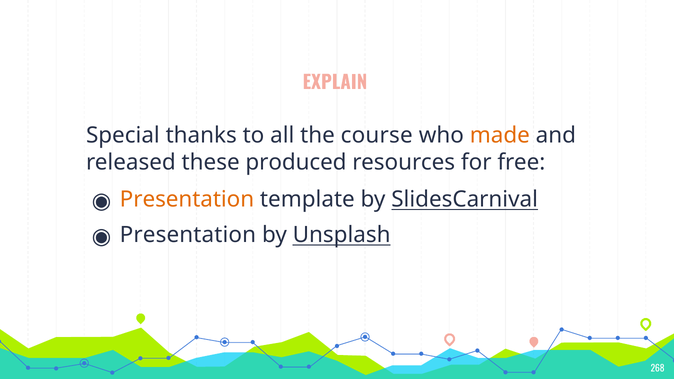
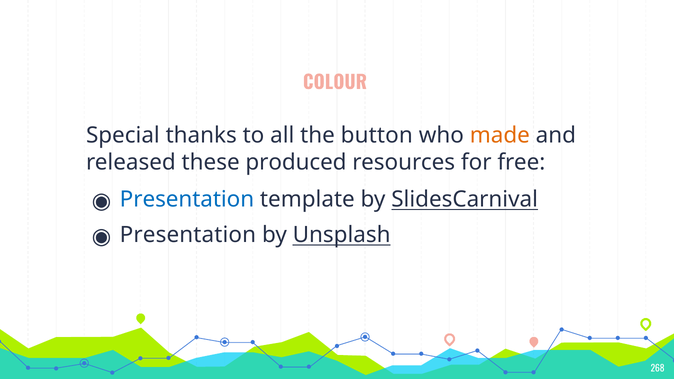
EXPLAIN: EXPLAIN -> COLOUR
course: course -> button
Presentation at (187, 199) colour: orange -> blue
